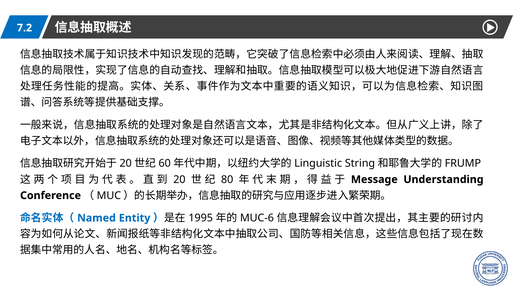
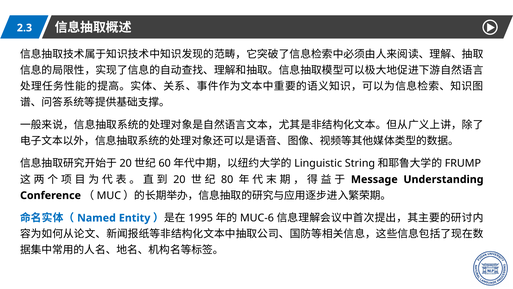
7.2: 7.2 -> 2.3
